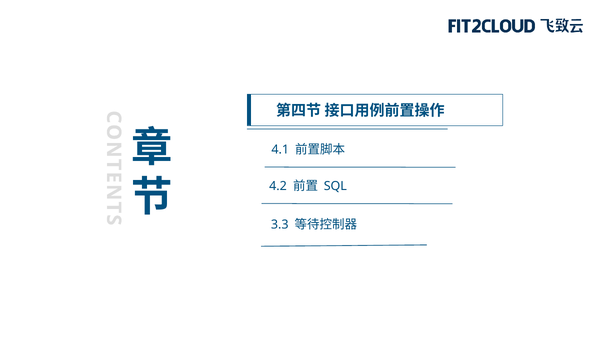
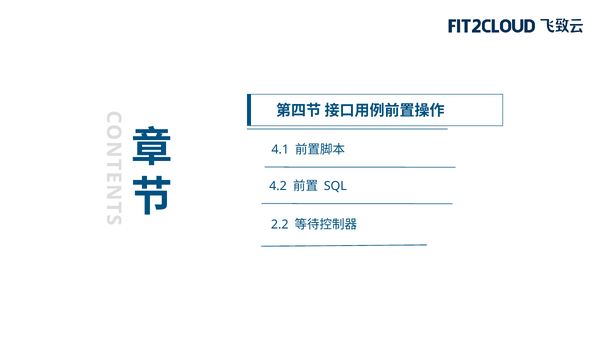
3.3: 3.3 -> 2.2
